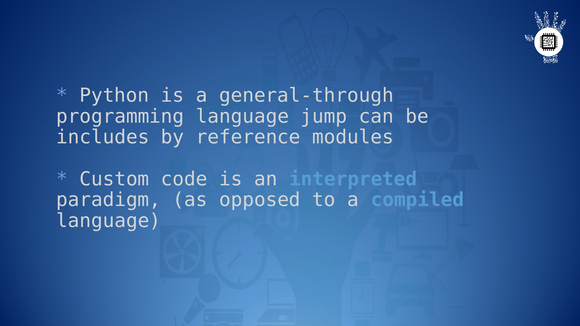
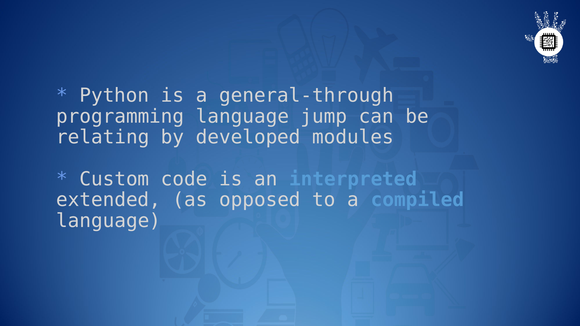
includes: includes -> relating
reference: reference -> developed
paradigm: paradigm -> extended
